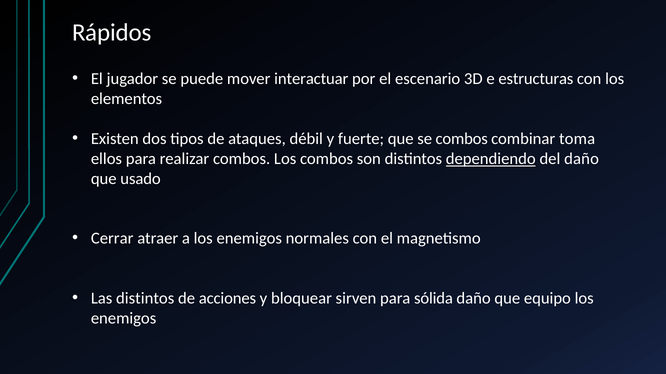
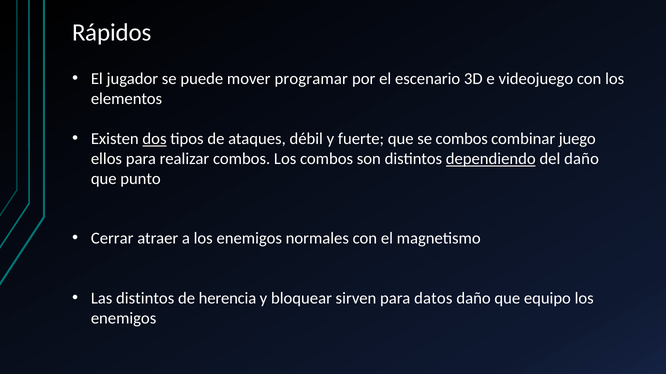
interactuar: interactuar -> programar
estructuras: estructuras -> videojuego
dos underline: none -> present
toma: toma -> juego
usado: usado -> punto
acciones: acciones -> herencia
sólida: sólida -> datos
